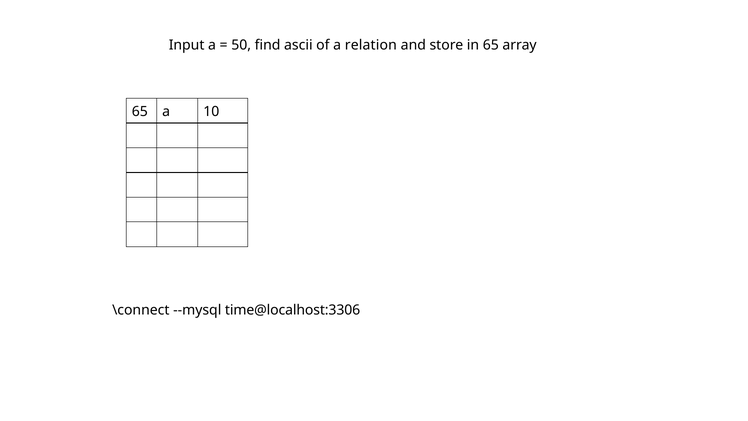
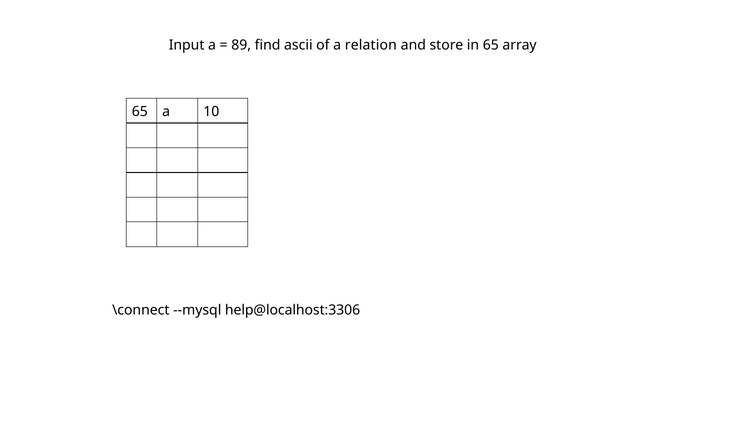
50: 50 -> 89
time@localhost:3306: time@localhost:3306 -> help@localhost:3306
